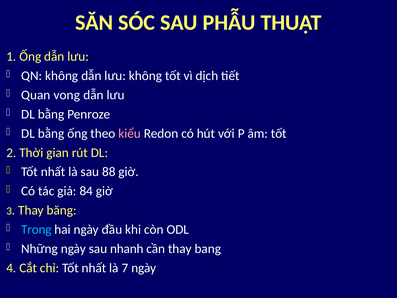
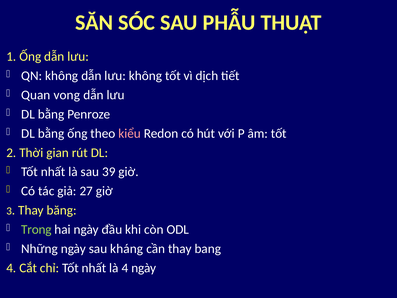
88: 88 -> 39
84: 84 -> 27
Trong colour: light blue -> light green
nhanh: nhanh -> kháng
là 7: 7 -> 4
